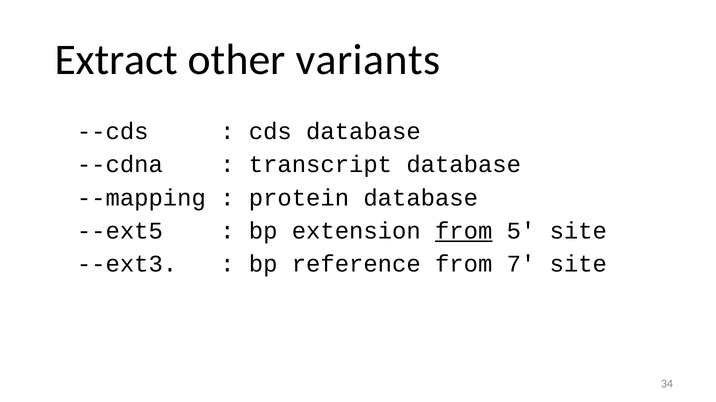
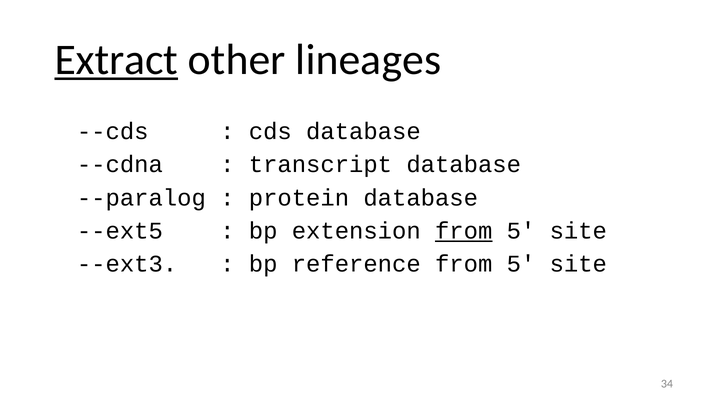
Extract underline: none -> present
variants: variants -> lineages
--mapping: --mapping -> --paralog
7 at (521, 265): 7 -> 5
